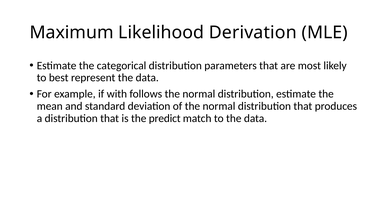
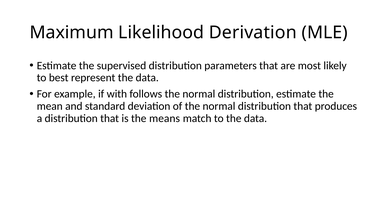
categorical: categorical -> supervised
predict: predict -> means
